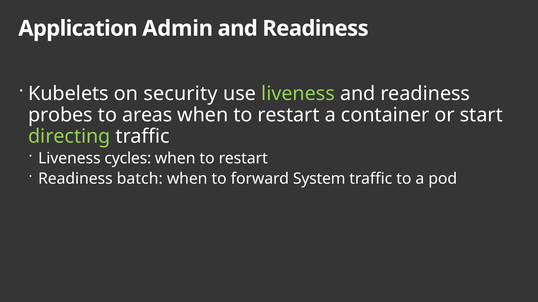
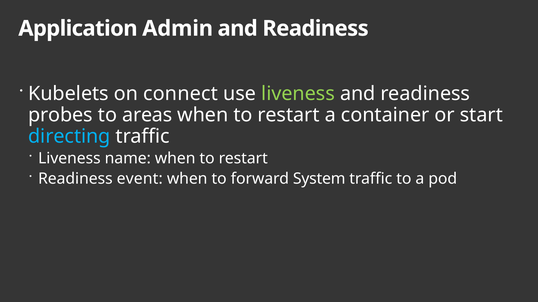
security: security -> connect
directing colour: light green -> light blue
cycles: cycles -> name
batch: batch -> event
